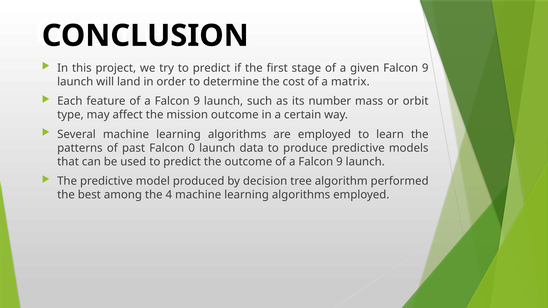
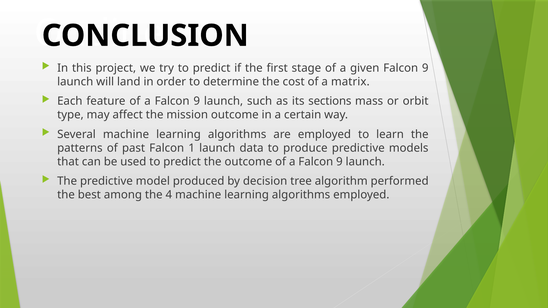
number: number -> sections
0: 0 -> 1
